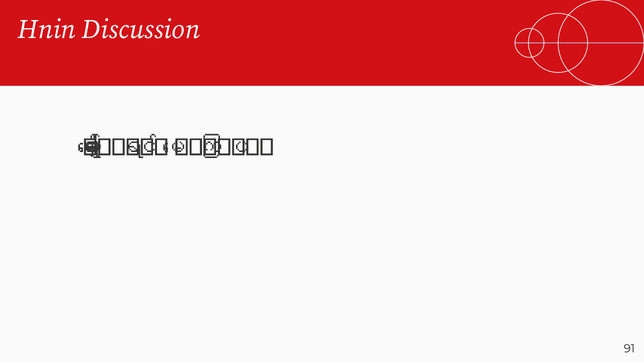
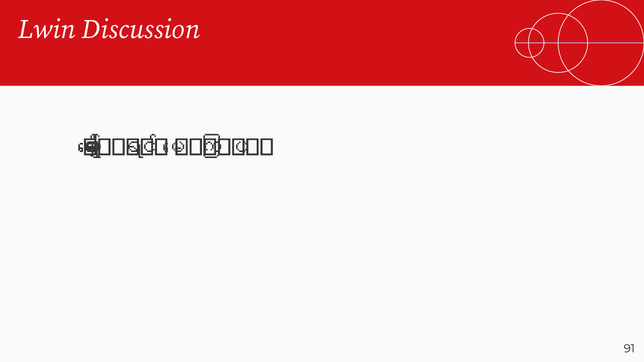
Hnin: Hnin -> Lwin
